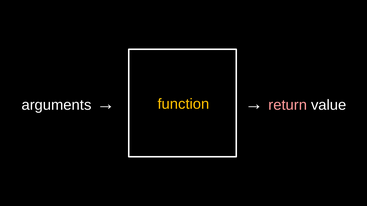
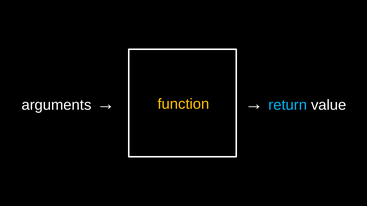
return colour: pink -> light blue
